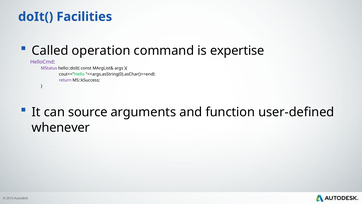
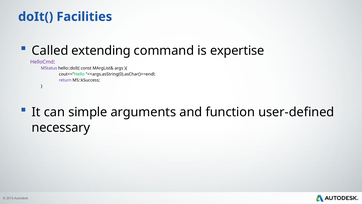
operation: operation -> extending
source: source -> simple
whenever: whenever -> necessary
